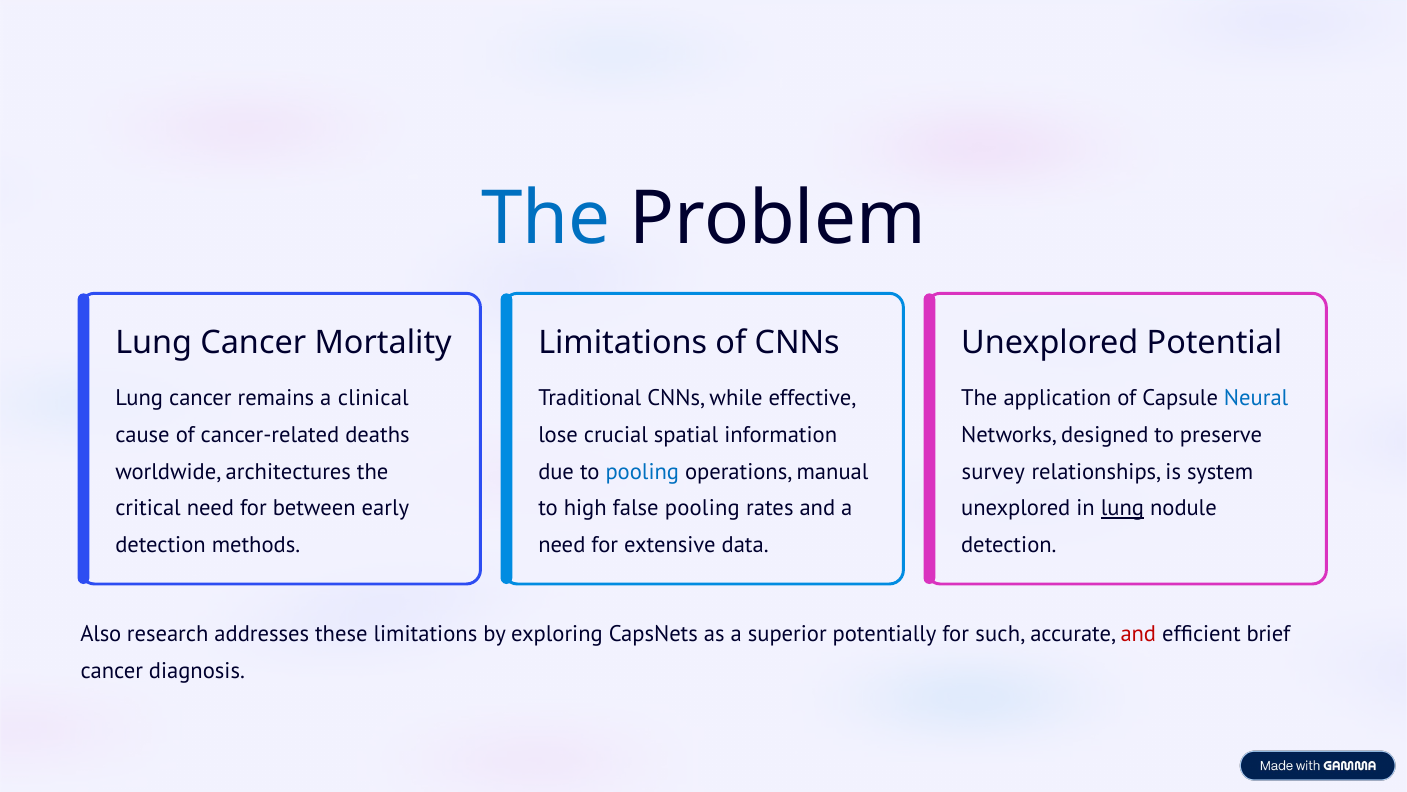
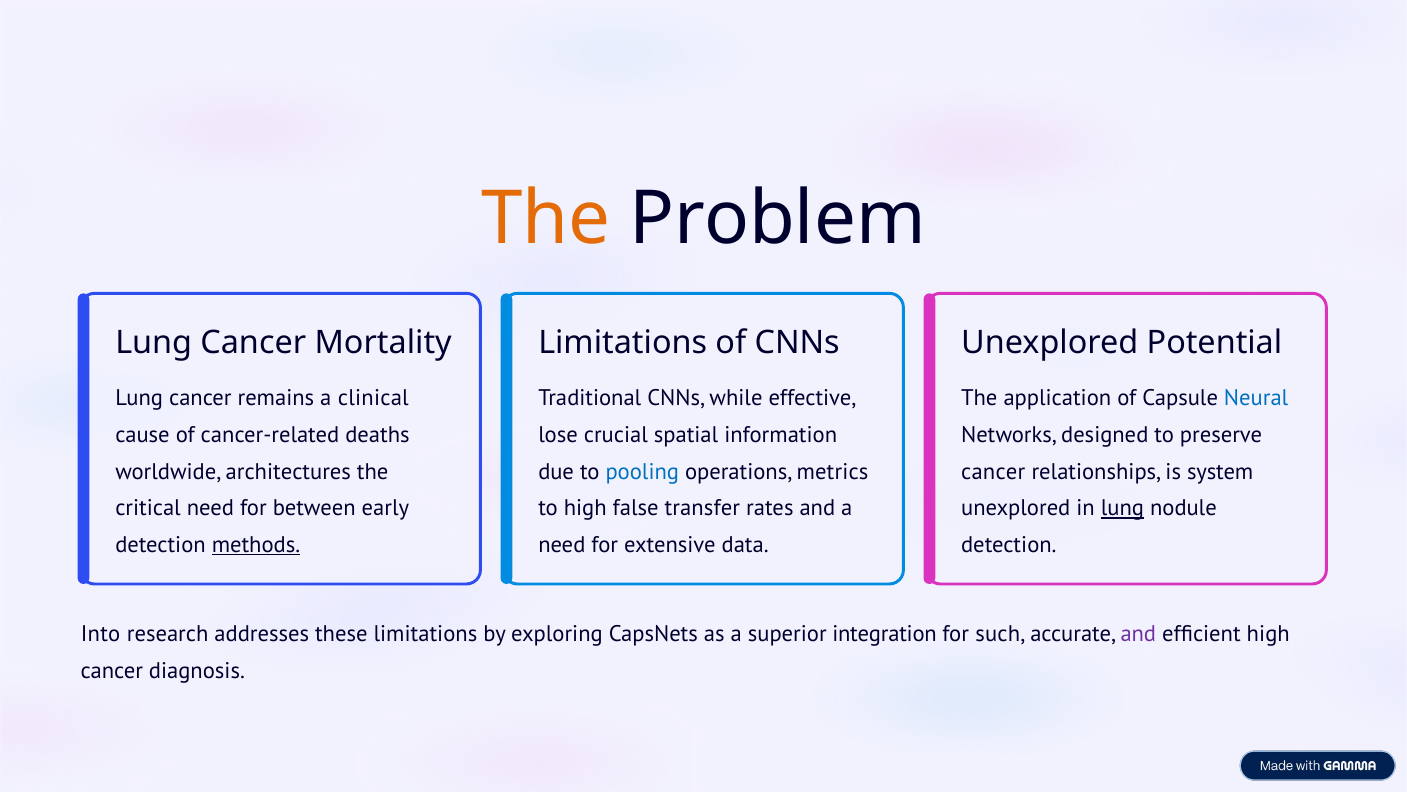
The at (546, 219) colour: blue -> orange
manual: manual -> metrics
survey at (993, 471): survey -> cancer
false pooling: pooling -> transfer
methods underline: none -> present
Also: Also -> Into
potentially: potentially -> integration
and at (1138, 634) colour: red -> purple
efficient brief: brief -> high
